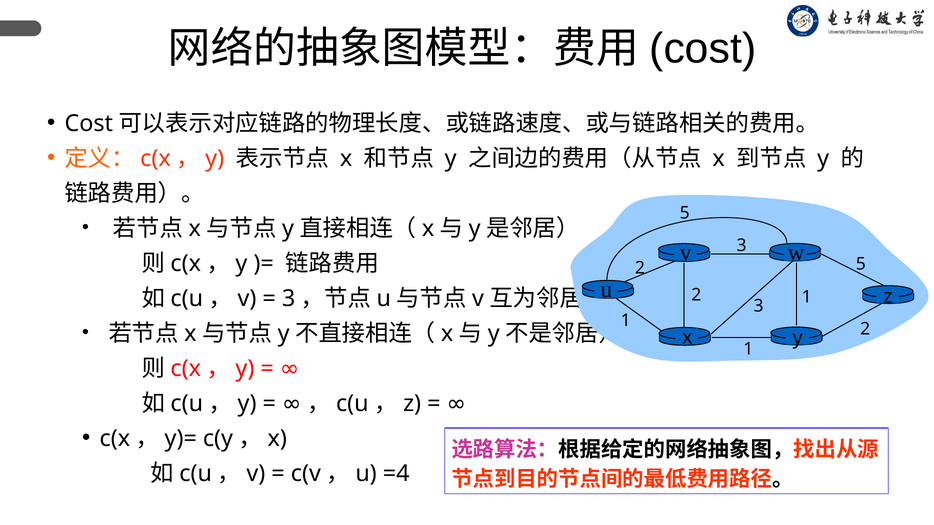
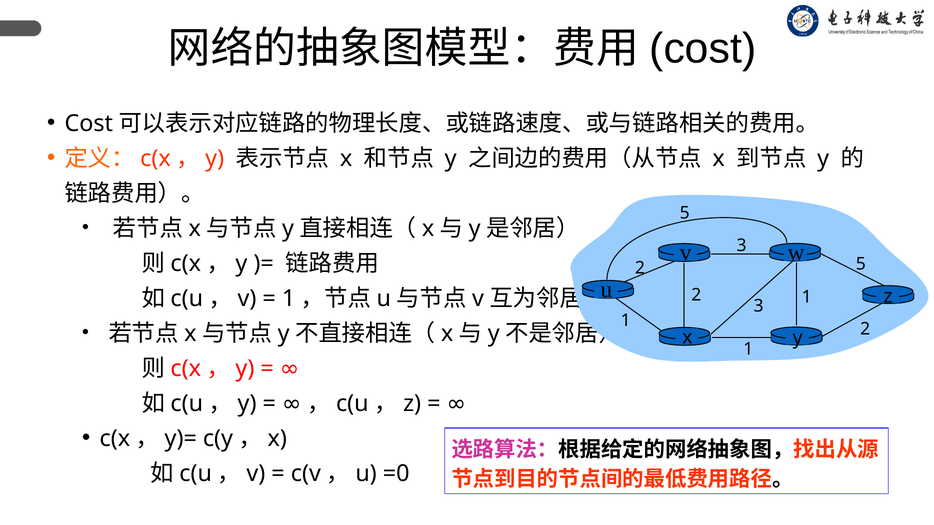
3 at (289, 299): 3 -> 1
=4: =4 -> =0
